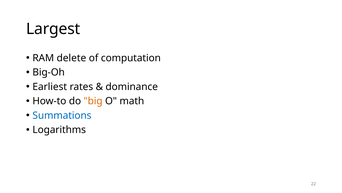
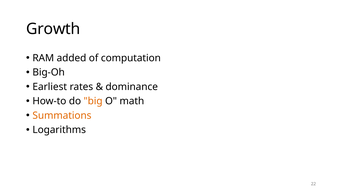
Largest: Largest -> Growth
delete: delete -> added
Summations colour: blue -> orange
